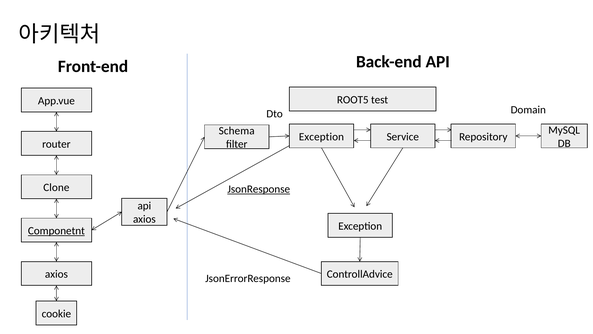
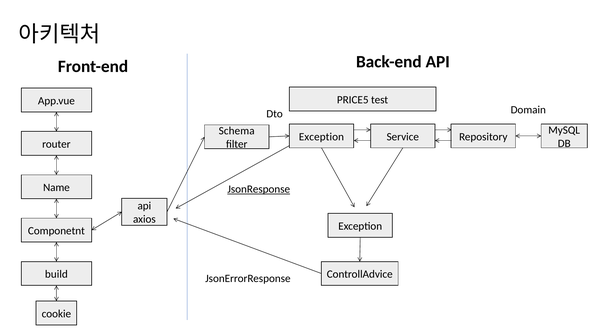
ROOT5: ROOT5 -> PRICE5
Clone: Clone -> Name
Componetnt underline: present -> none
axios at (56, 274): axios -> build
